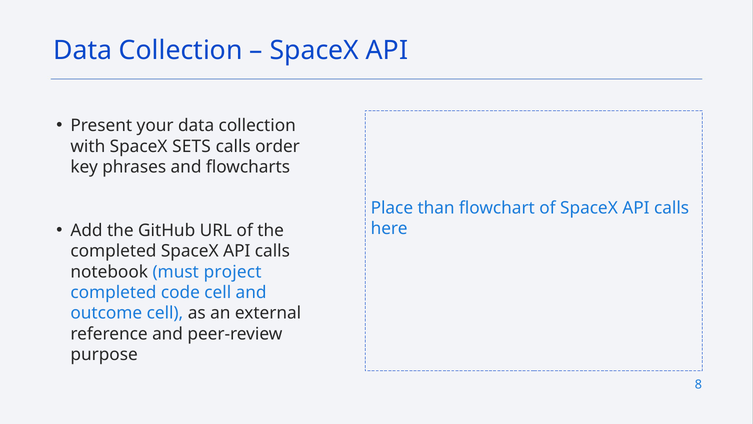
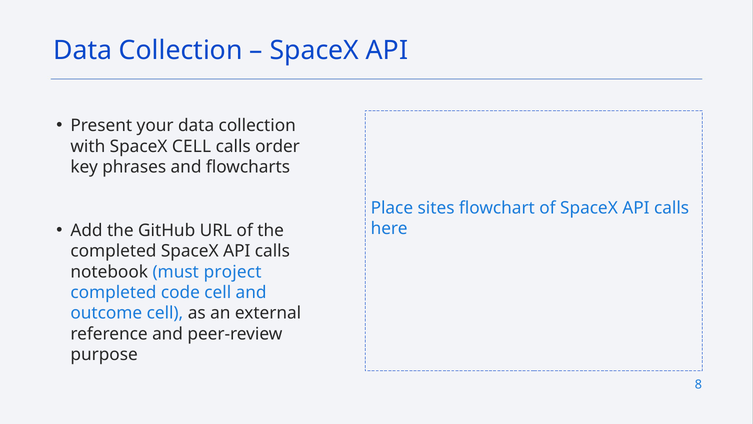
SpaceX SETS: SETS -> CELL
than: than -> sites
